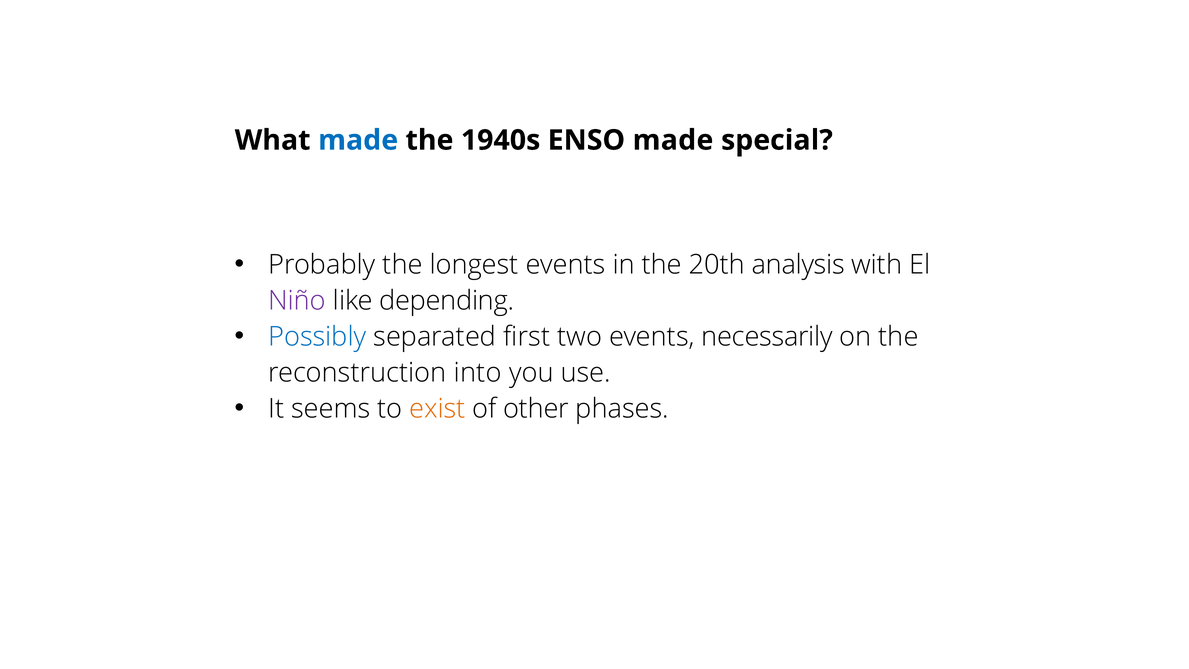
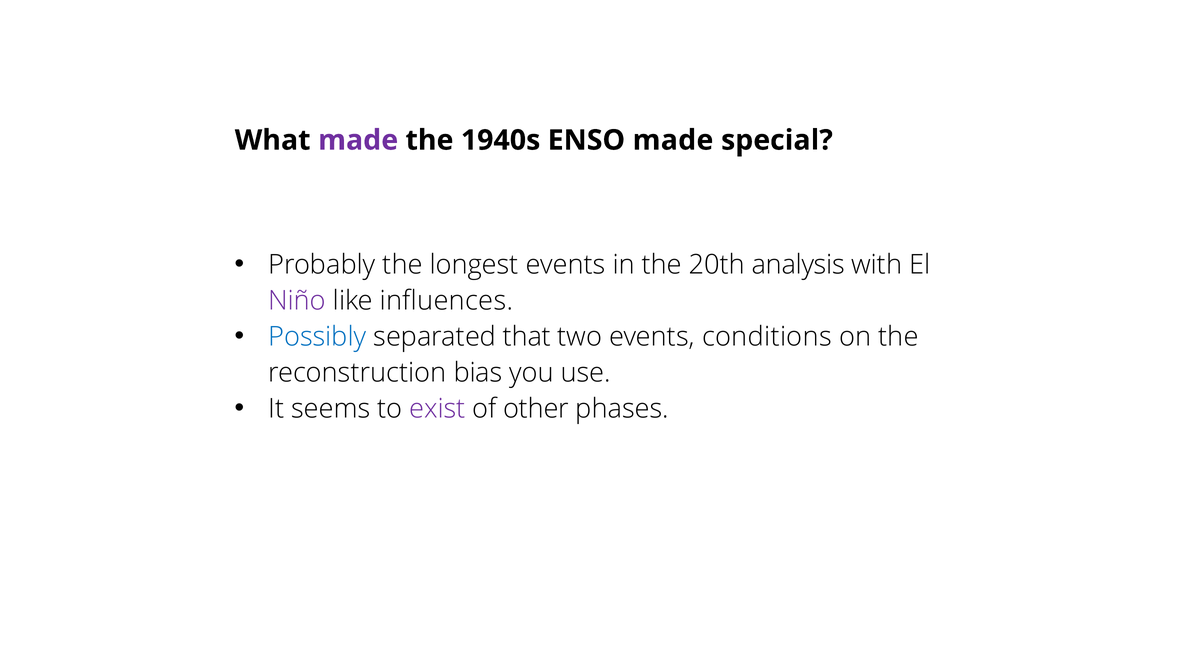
made at (358, 140) colour: blue -> purple
depending: depending -> influences
first: first -> that
necessarily: necessarily -> conditions
into: into -> bias
exist colour: orange -> purple
